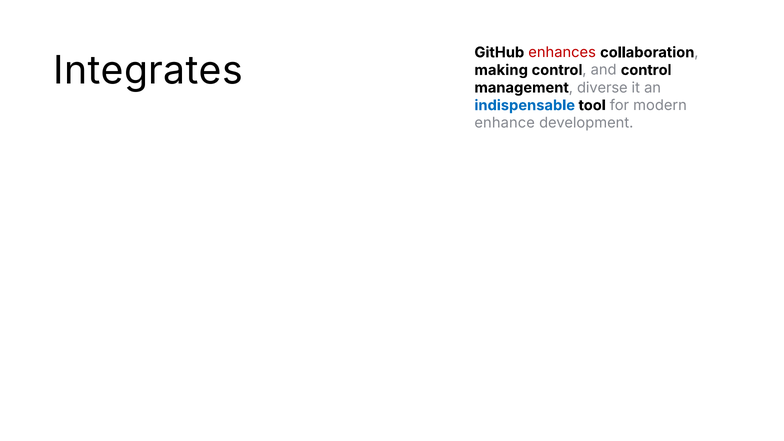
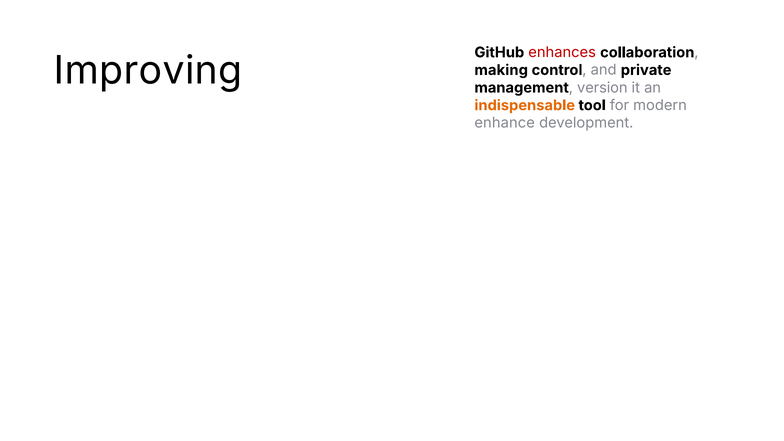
Integrates: Integrates -> Improving
and control: control -> private
diverse: diverse -> version
indispensable colour: blue -> orange
